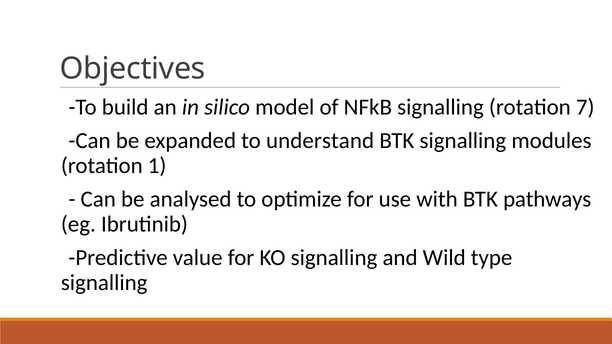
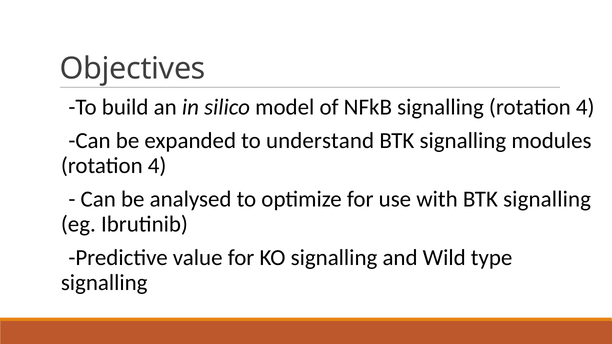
signalling rotation 7: 7 -> 4
1 at (157, 166): 1 -> 4
with BTK pathways: pathways -> signalling
